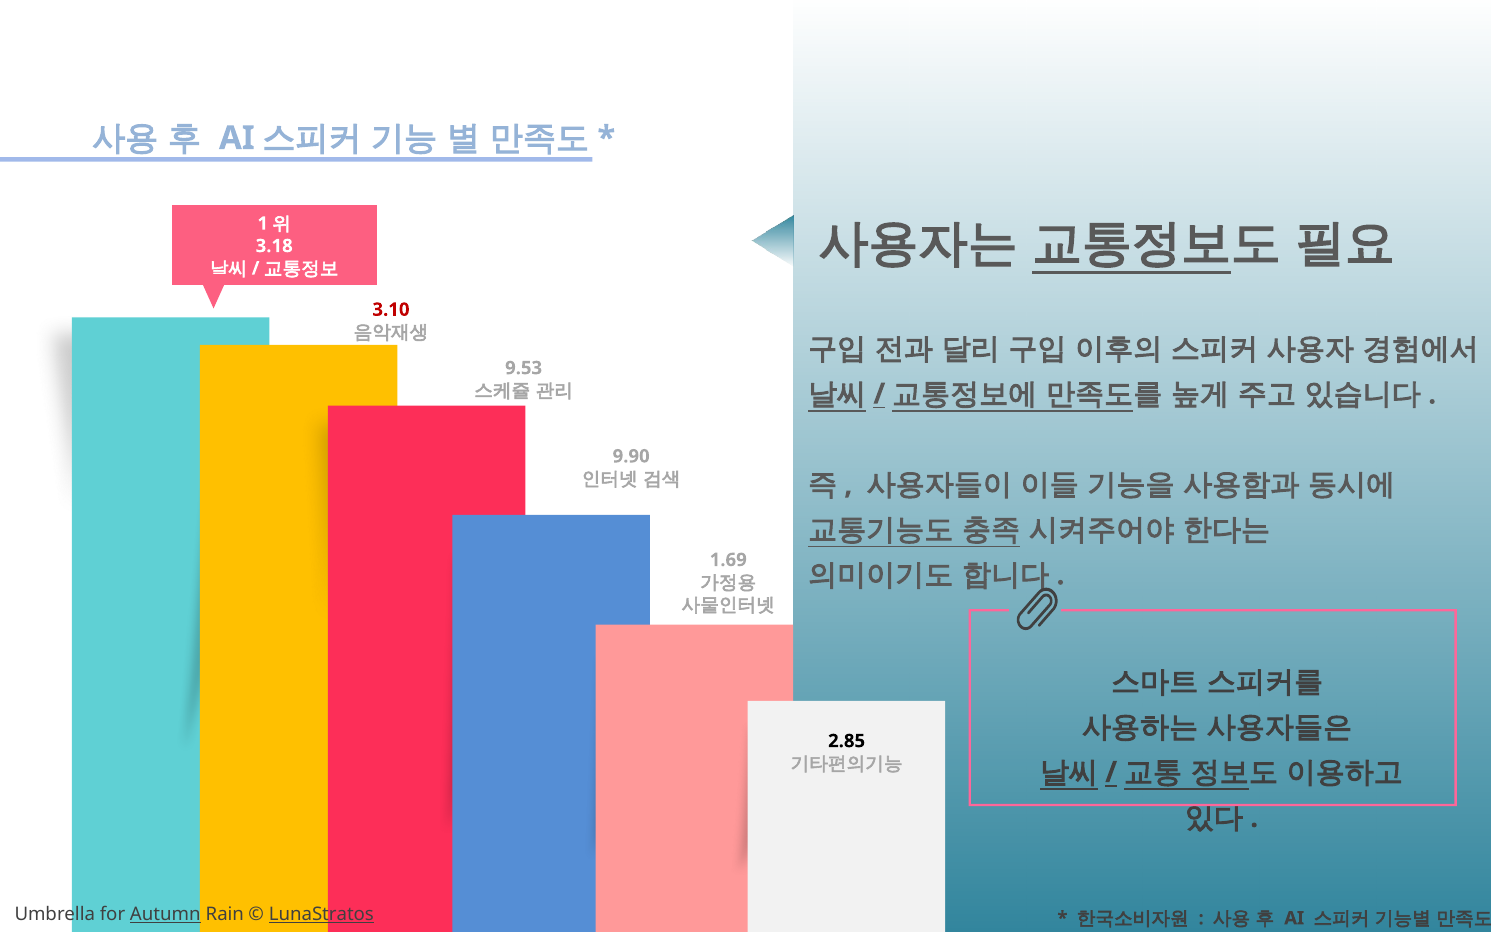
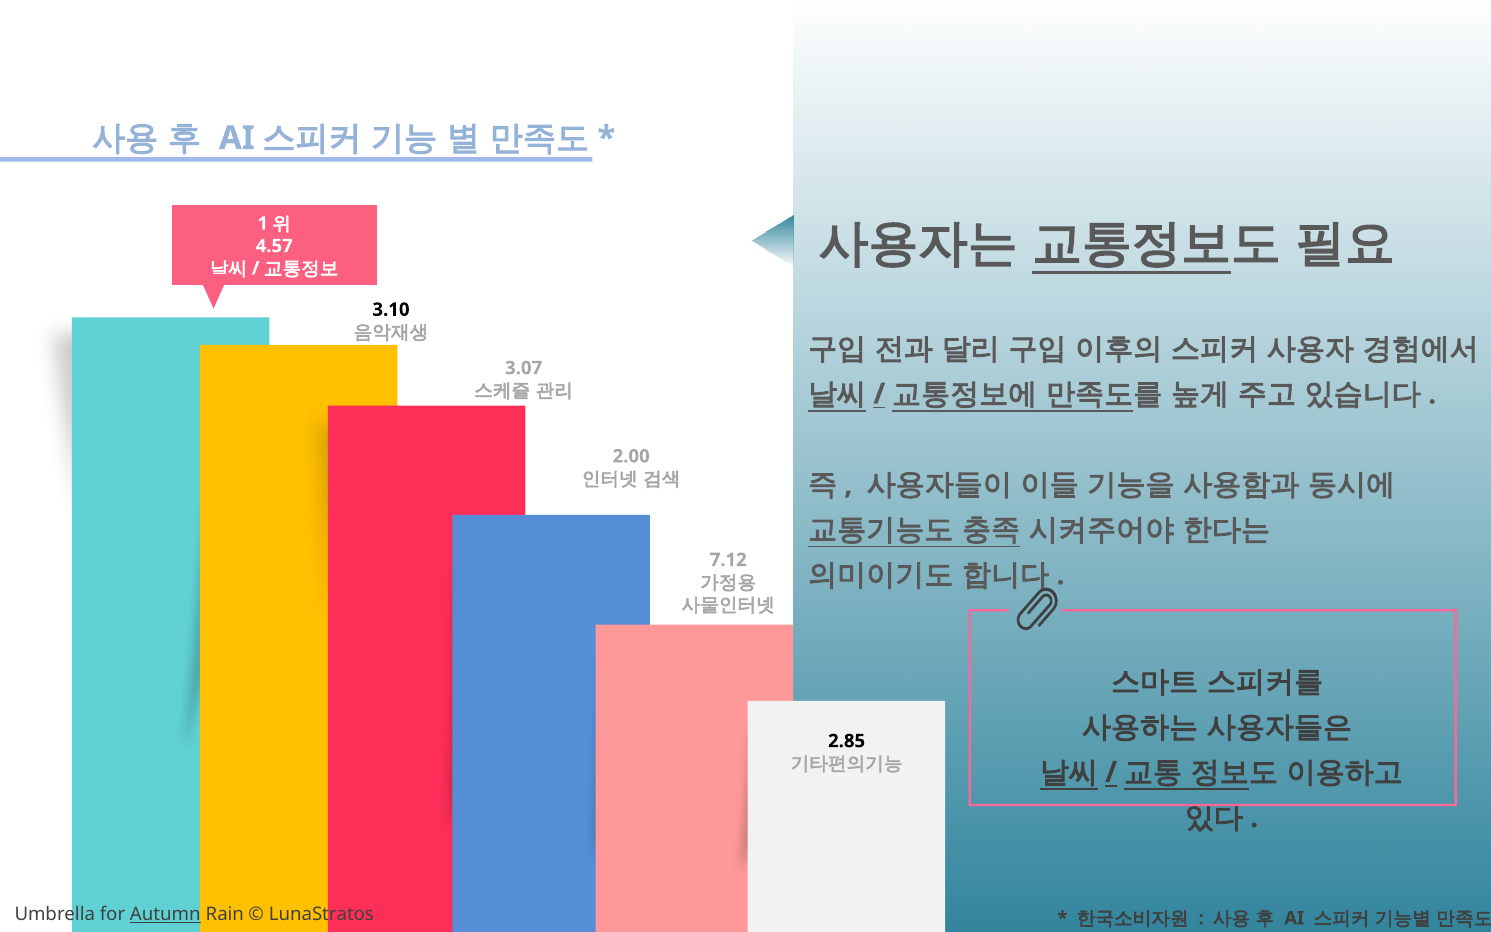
3.18: 3.18 -> 4.57
3.10 colour: red -> black
9.53: 9.53 -> 3.07
9.90: 9.90 -> 2.00
1.69: 1.69 -> 7.12
LunaStratos underline: present -> none
